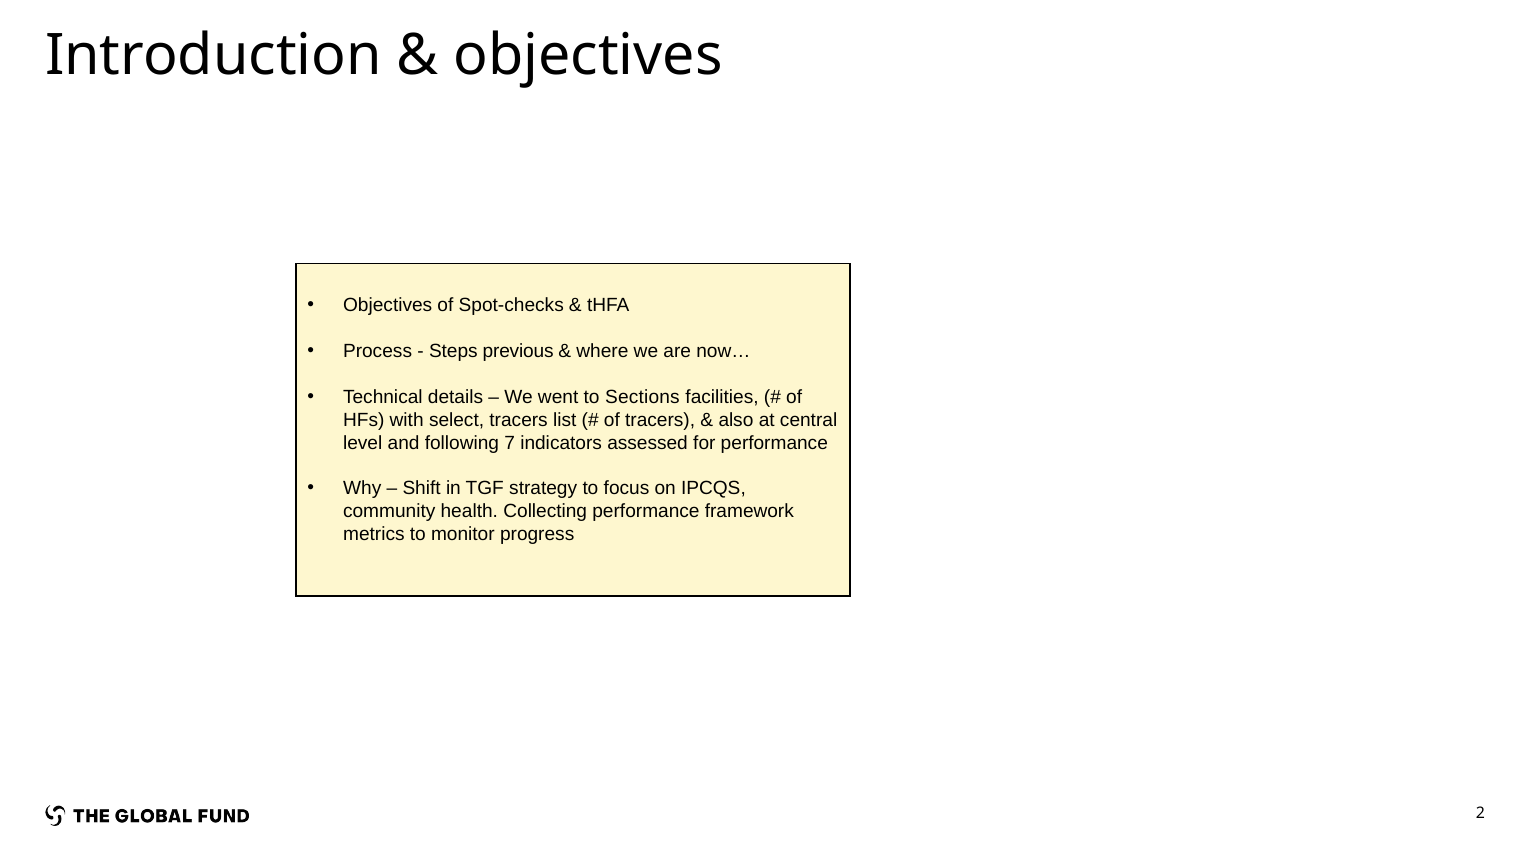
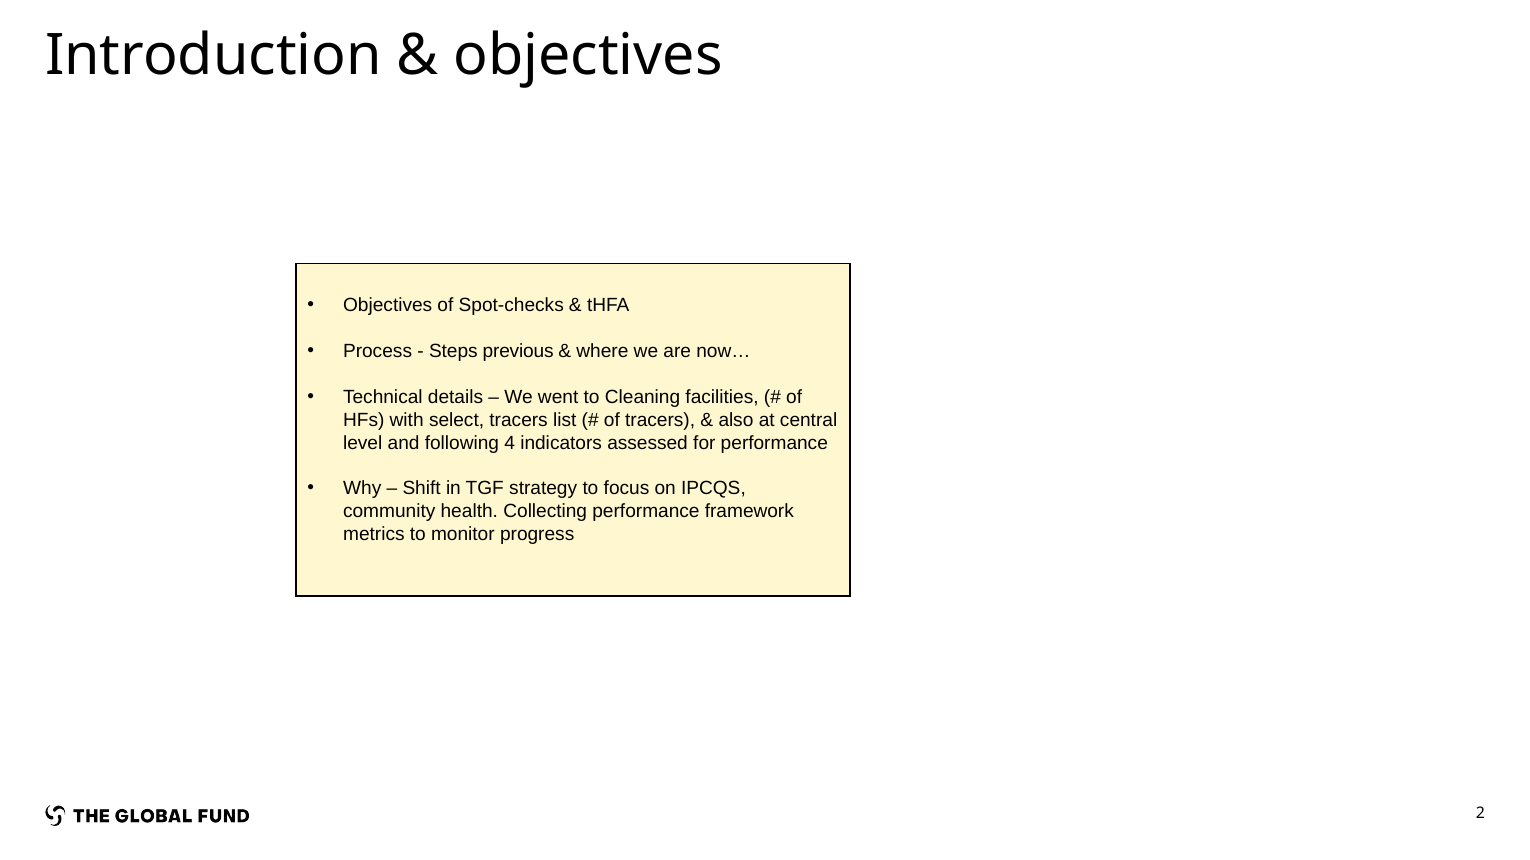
Sections: Sections -> Cleaning
7: 7 -> 4
